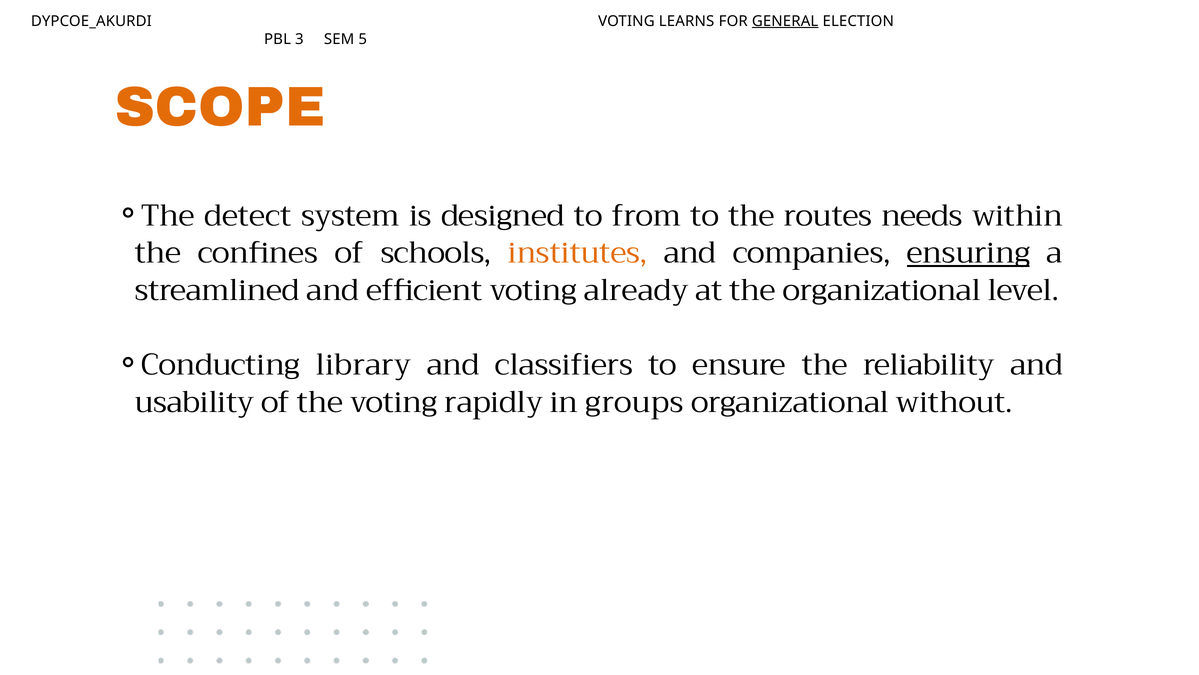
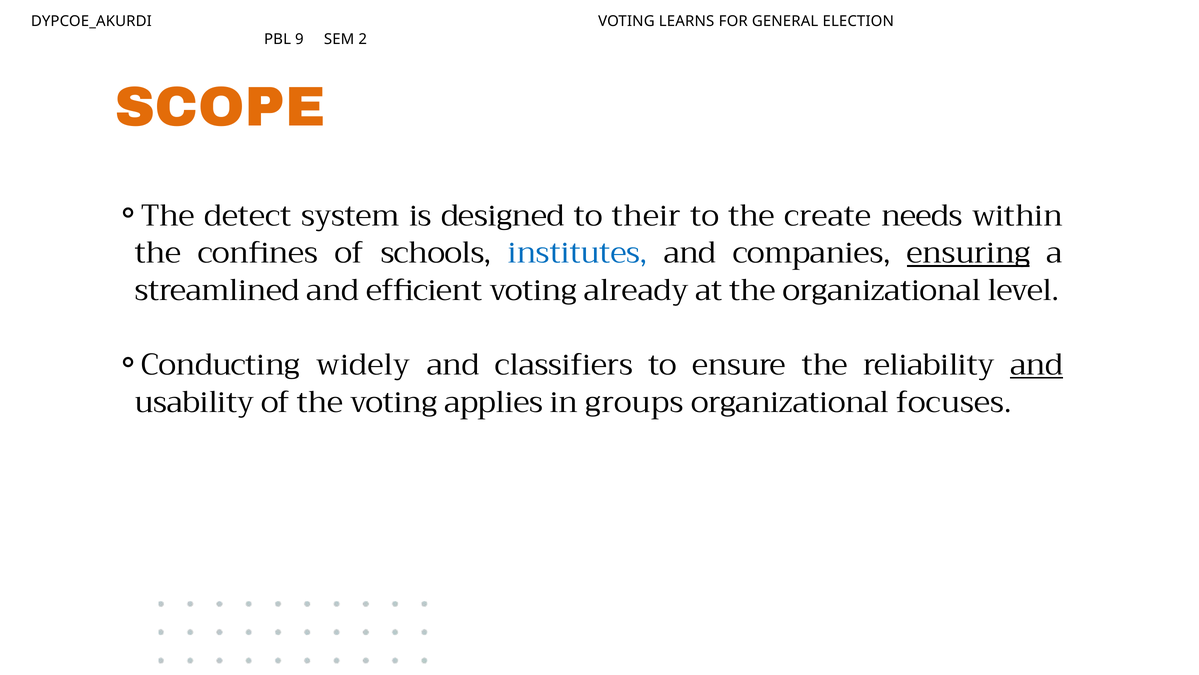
GENERAL underline: present -> none
3: 3 -> 9
5: 5 -> 2
from: from -> their
routes: routes -> create
institutes colour: orange -> blue
library: library -> widely
and at (1037, 365) underline: none -> present
rapidly: rapidly -> applies
without: without -> focuses
